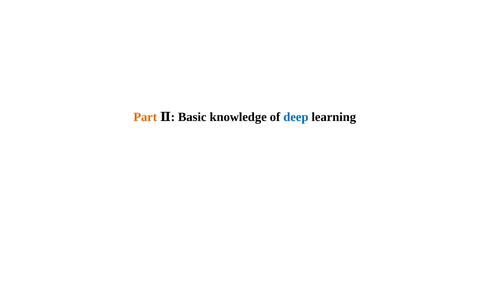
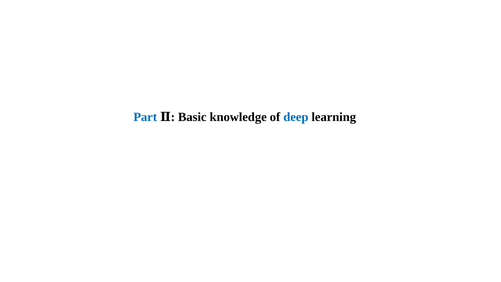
Part colour: orange -> blue
